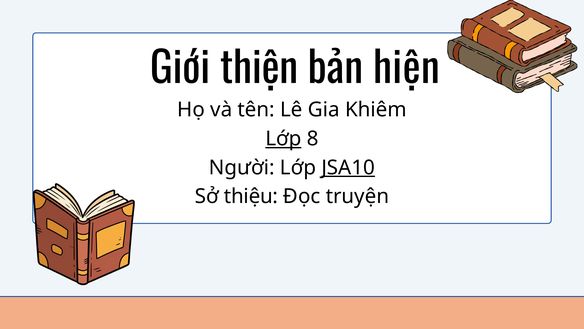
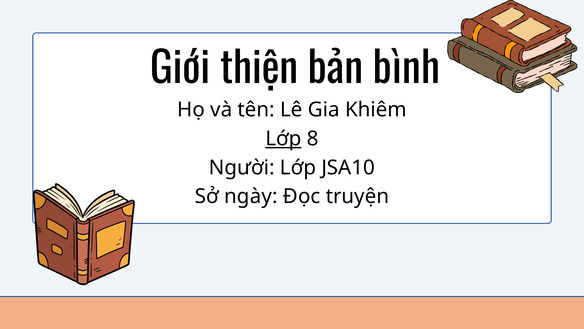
hiện: hiện -> bình
JSA10 underline: present -> none
thiệu: thiệu -> ngày
